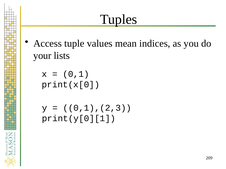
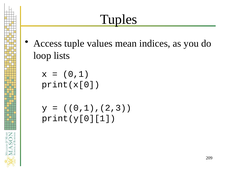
your: your -> loop
